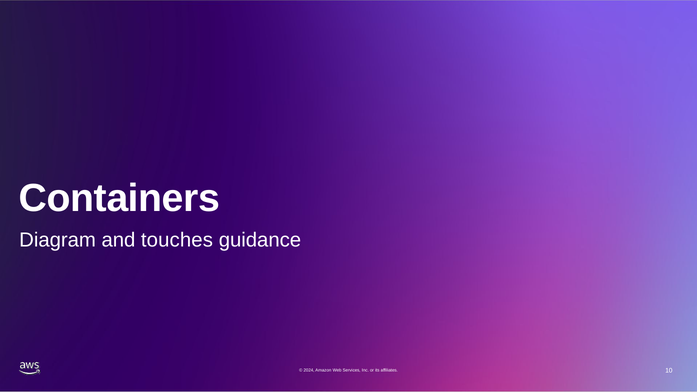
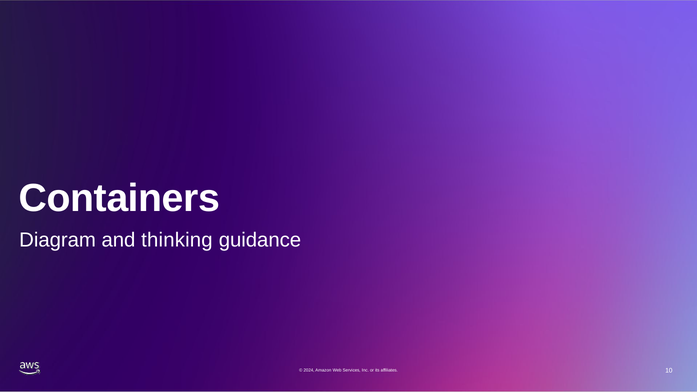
touches: touches -> thinking
